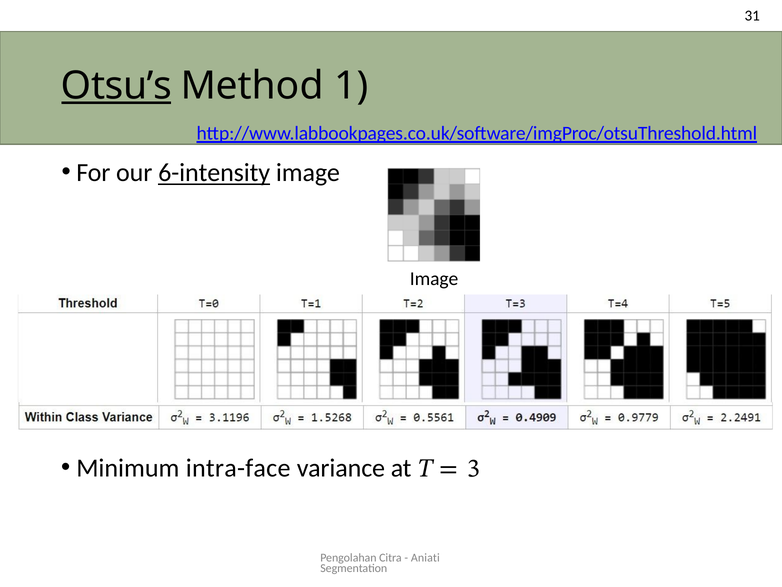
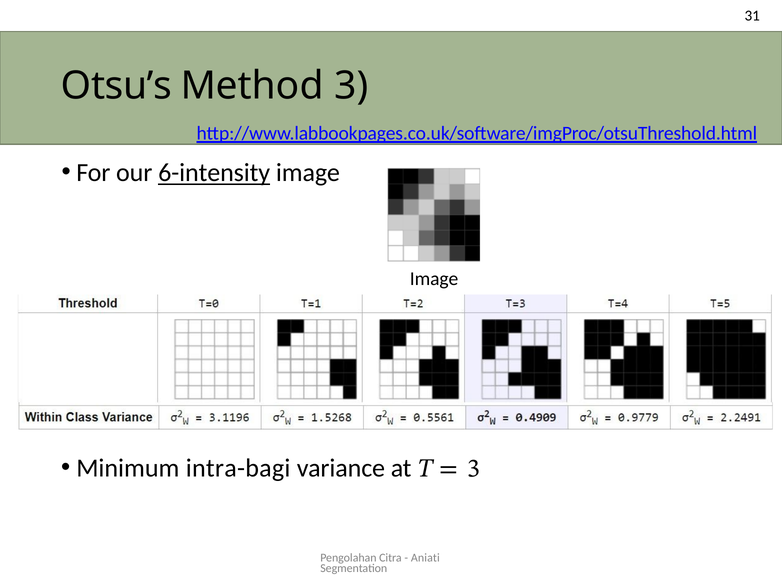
Otsu’s underline: present -> none
Method 1: 1 -> 3
intra-face: intra-face -> intra-bagi
